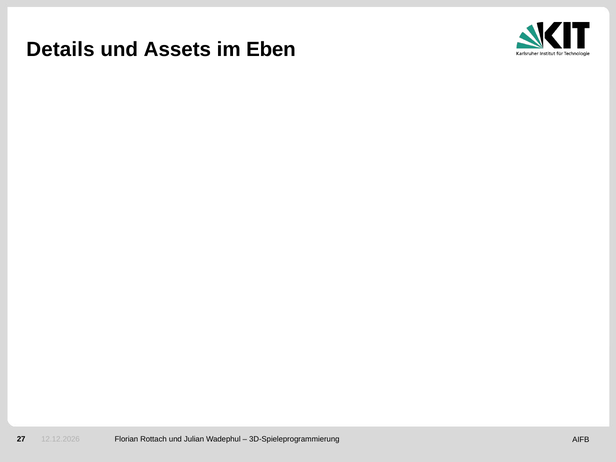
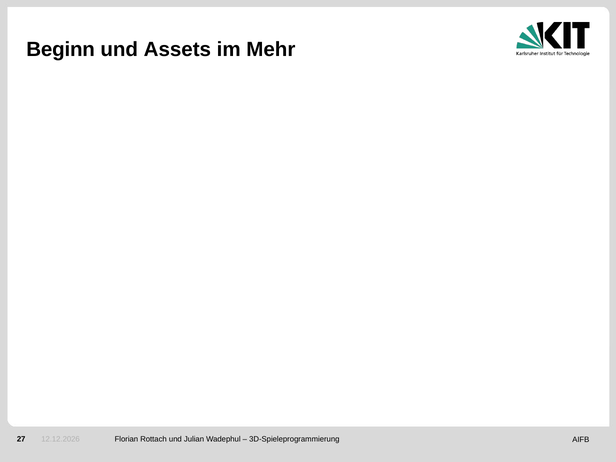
Details: Details -> Beginn
Eben: Eben -> Mehr
